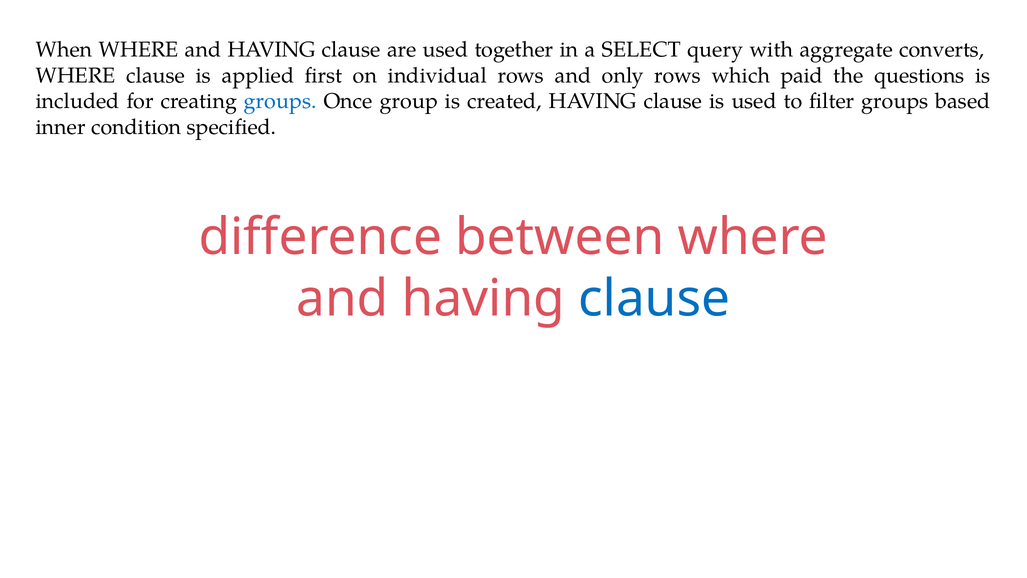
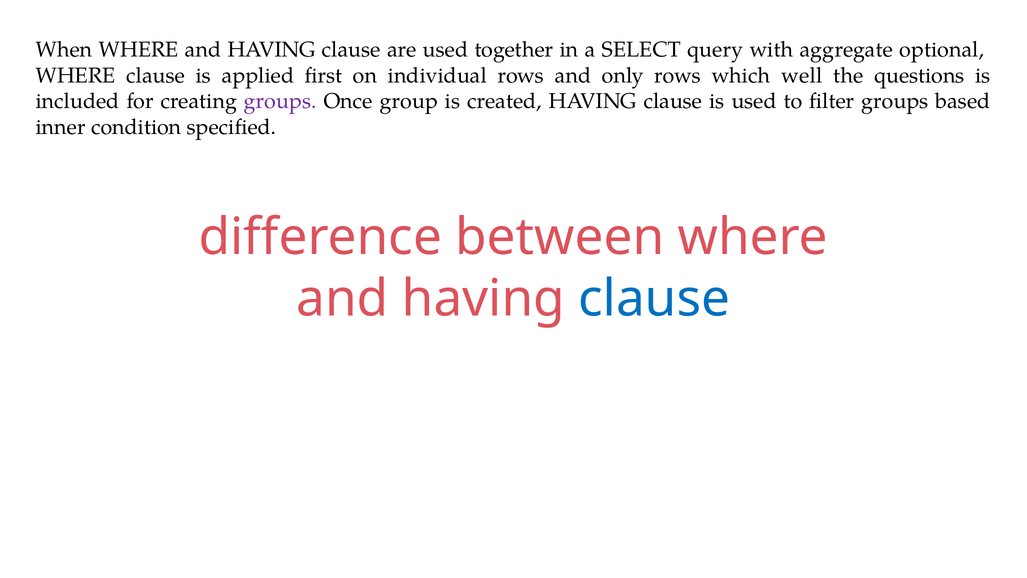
converts: converts -> optional
paid: paid -> well
groups at (280, 101) colour: blue -> purple
